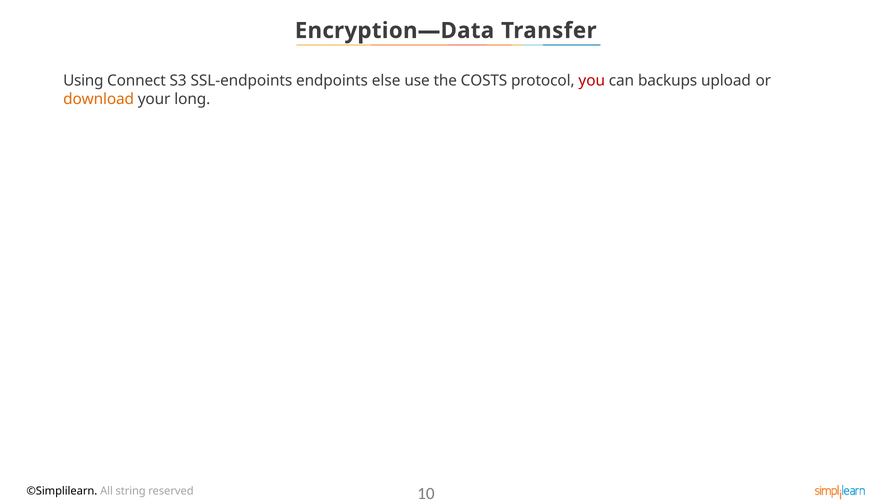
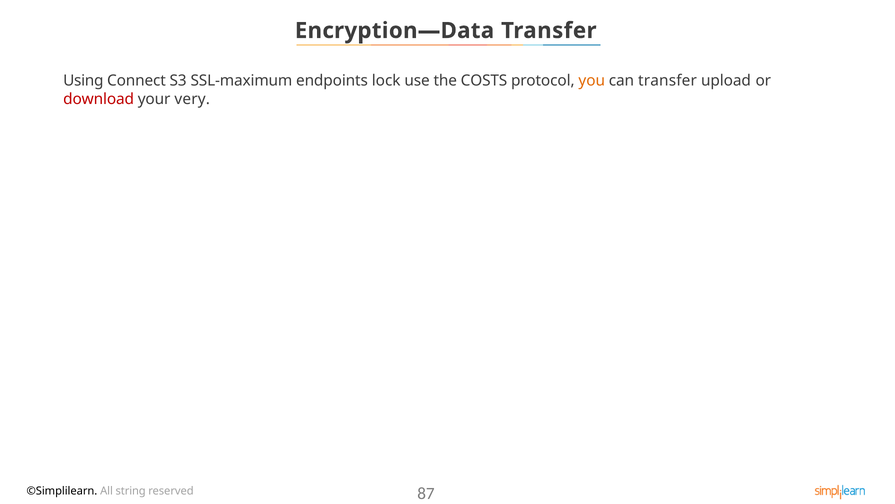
SSL-endpoints: SSL-endpoints -> SSL-maximum
else: else -> lock
you colour: red -> orange
can backups: backups -> transfer
download colour: orange -> red
long: long -> very
10: 10 -> 87
